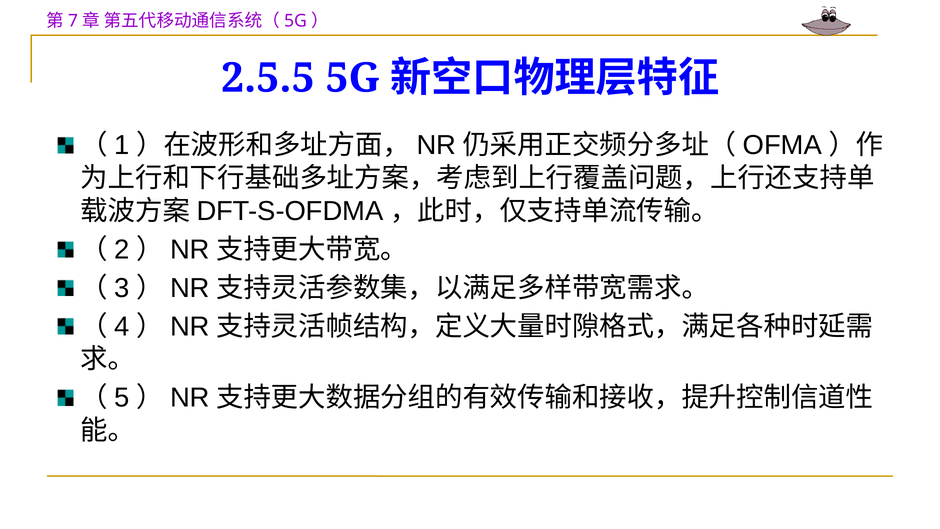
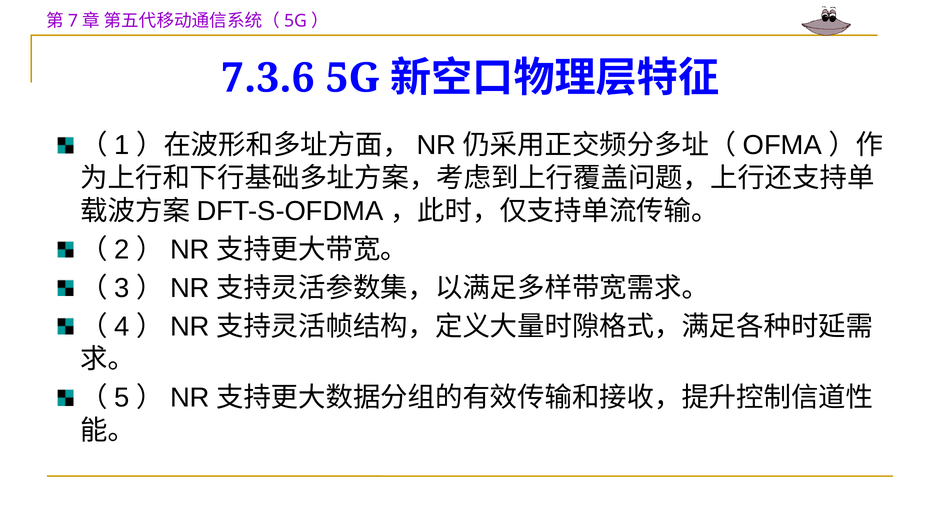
2.5.5: 2.5.5 -> 7.3.6
